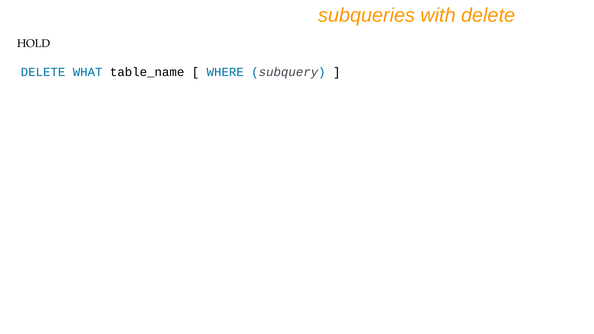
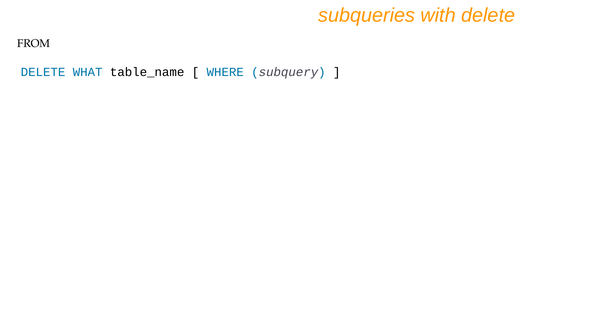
HOLD: HOLD -> FROM
